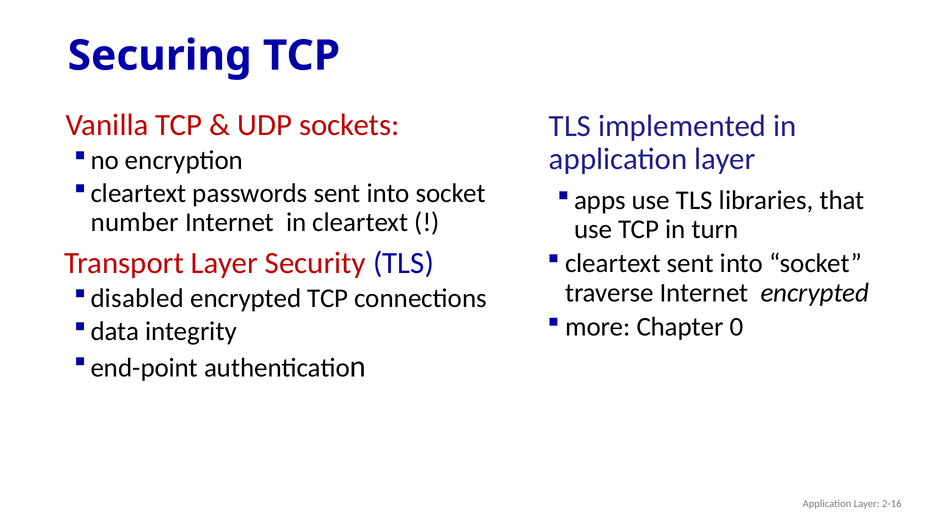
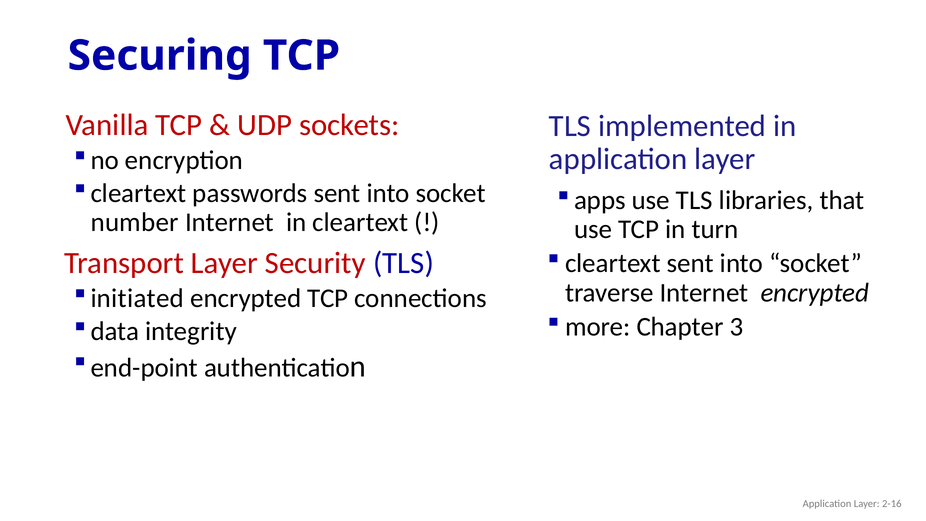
disabled: disabled -> initiated
0: 0 -> 3
